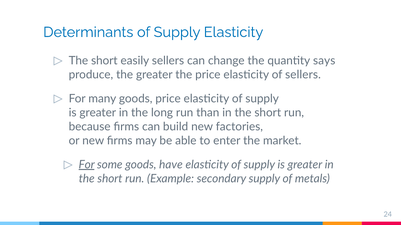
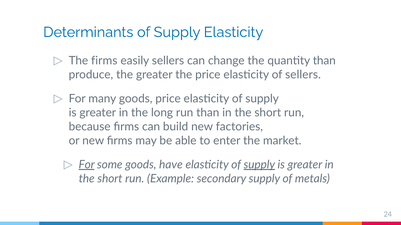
short at (104, 61): short -> firms
quantity says: says -> than
supply at (259, 165) underline: none -> present
